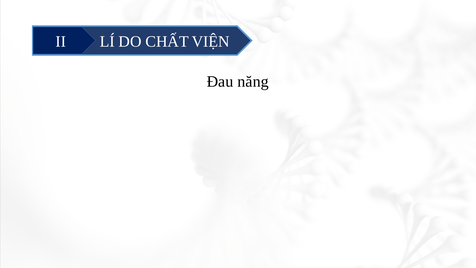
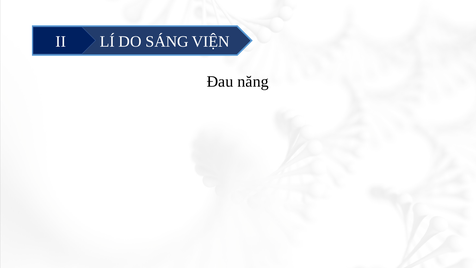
CHẤT: CHẤT -> SÁNG
